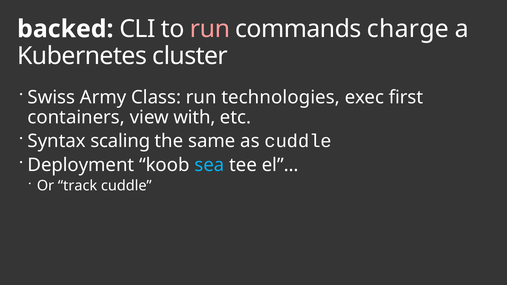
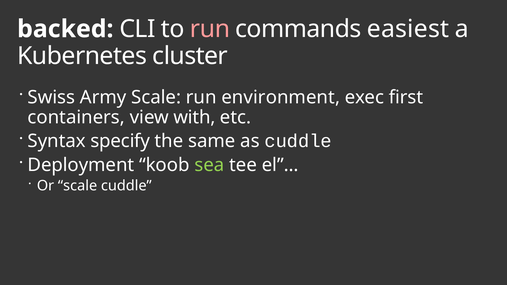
charge: charge -> easiest
Army Class: Class -> Scale
technologies: technologies -> environment
scaling: scaling -> specify
sea colour: light blue -> light green
Or track: track -> scale
